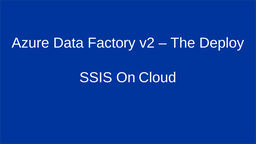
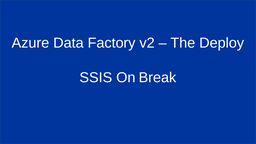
Cloud: Cloud -> Break
